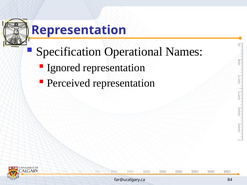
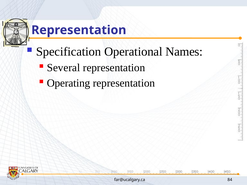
Ignored: Ignored -> Several
Perceived: Perceived -> Operating
